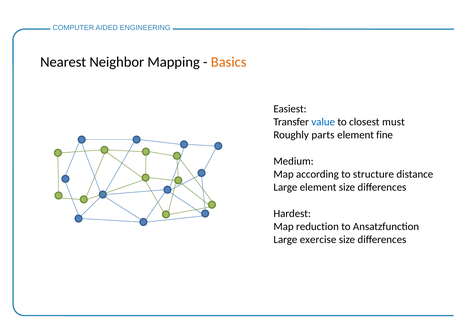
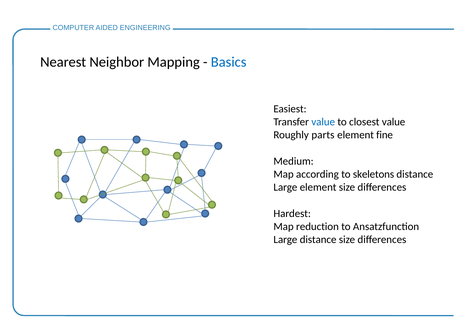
Basics colour: orange -> blue
closest must: must -> value
structure: structure -> skeletons
Large exercise: exercise -> distance
